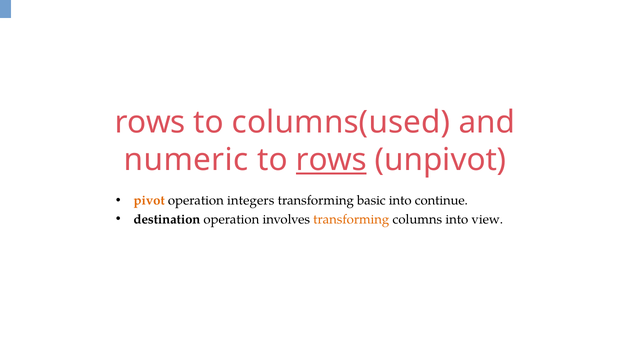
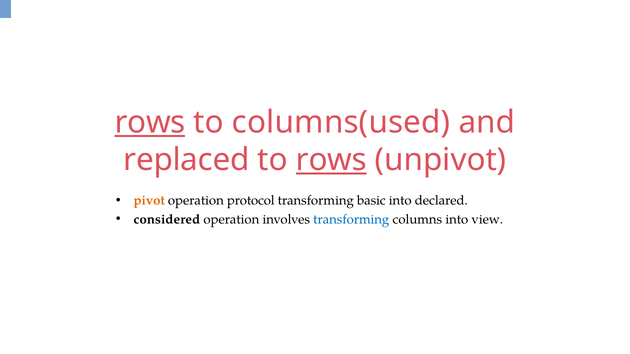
rows at (150, 122) underline: none -> present
numeric: numeric -> replaced
integers: integers -> protocol
continue: continue -> declared
destination: destination -> considered
transforming at (351, 220) colour: orange -> blue
